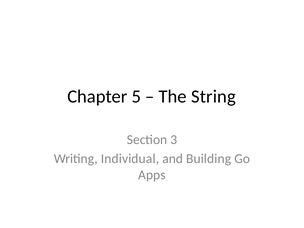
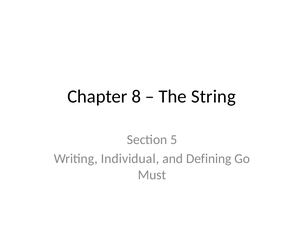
5: 5 -> 8
3: 3 -> 5
Building: Building -> Defining
Apps: Apps -> Must
